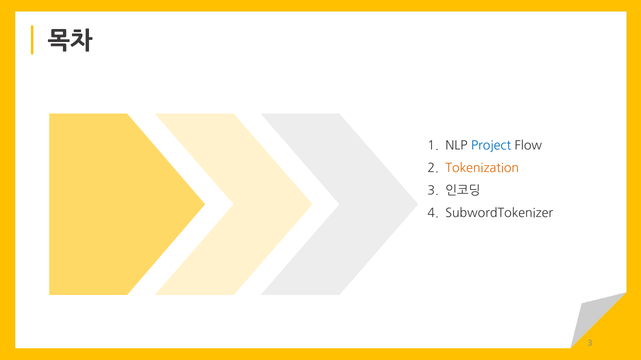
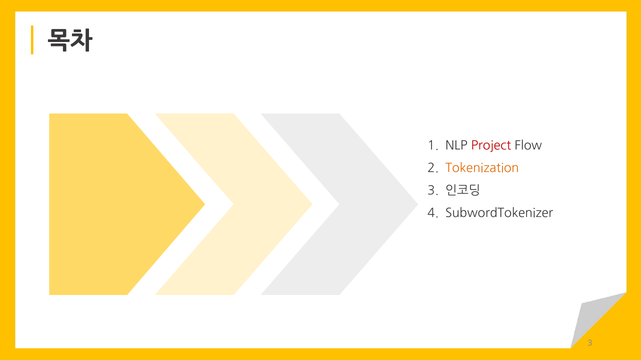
Project colour: blue -> red
